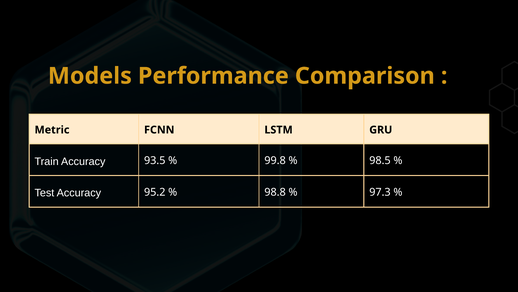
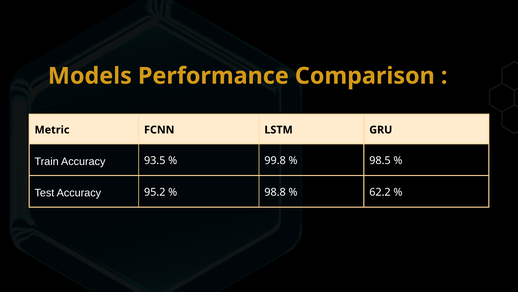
97.3: 97.3 -> 62.2
